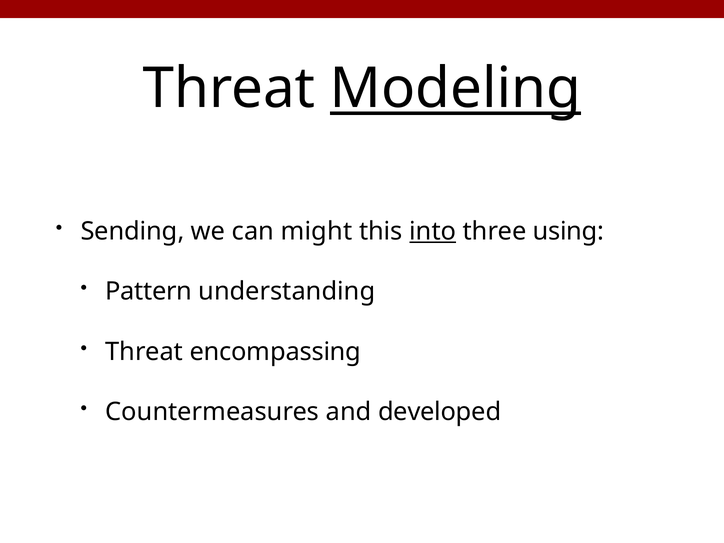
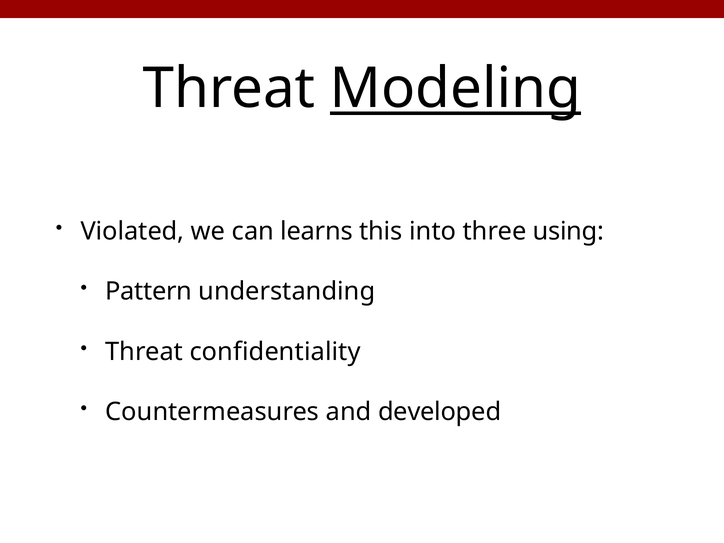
Sending: Sending -> Violated
might: might -> learns
into underline: present -> none
encompassing: encompassing -> confidentiality
